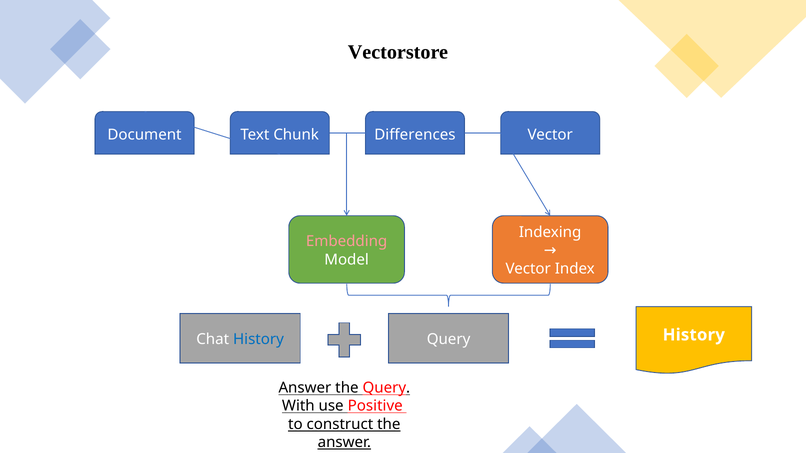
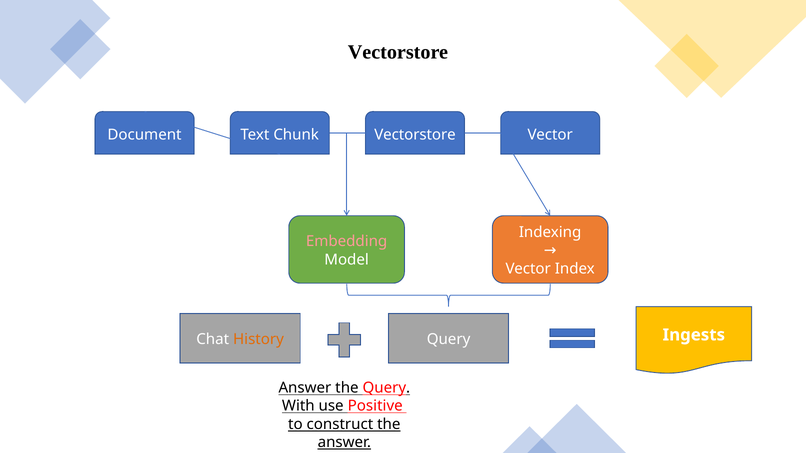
Chunk Differences: Differences -> Vectorstore
History at (258, 340) colour: blue -> orange
Query History: History -> Ingests
